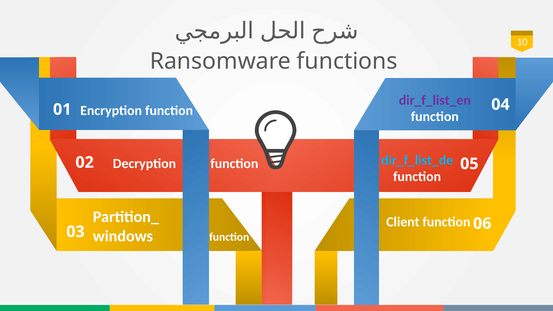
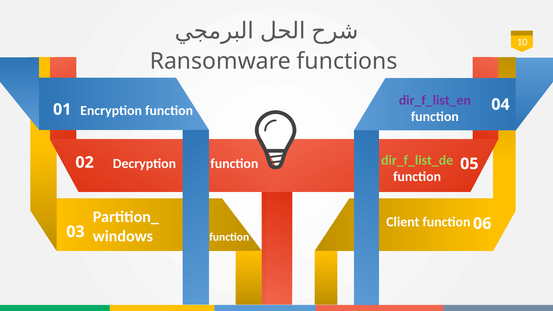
dir_f_list_de colour: light blue -> light green
